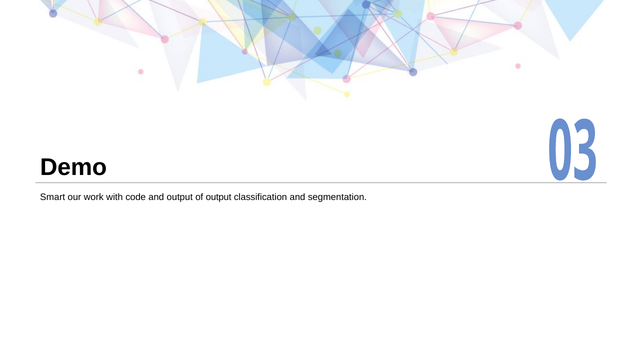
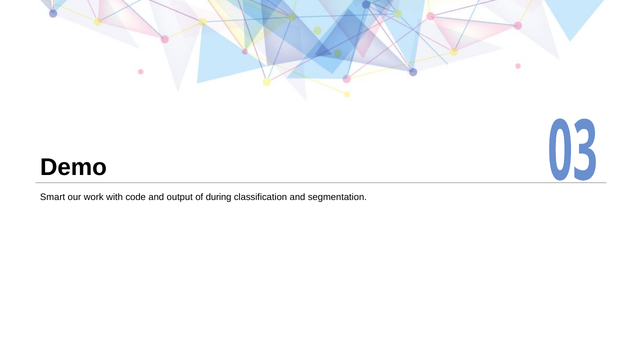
of output: output -> during
